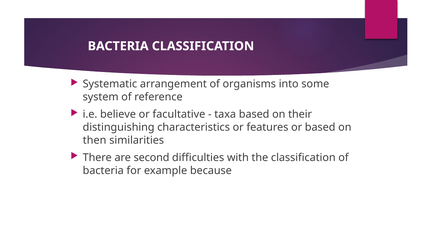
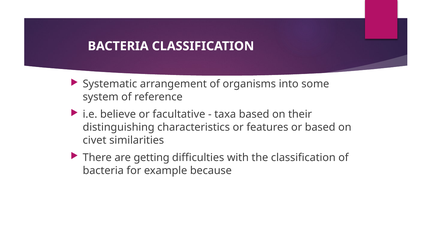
then: then -> civet
second: second -> getting
